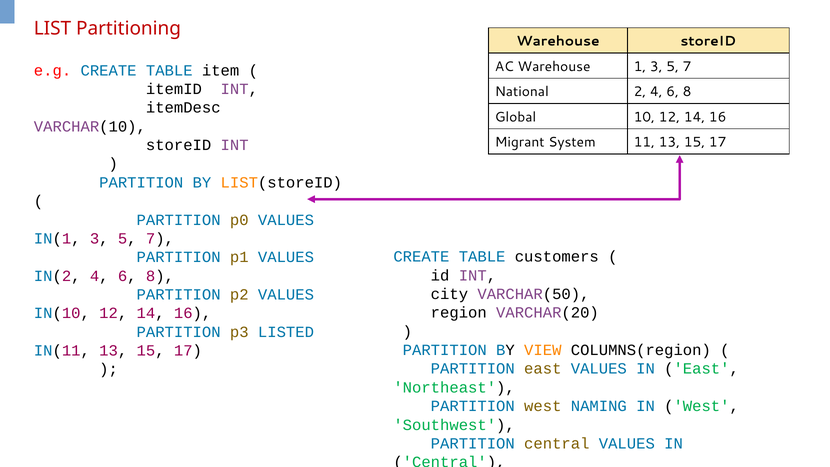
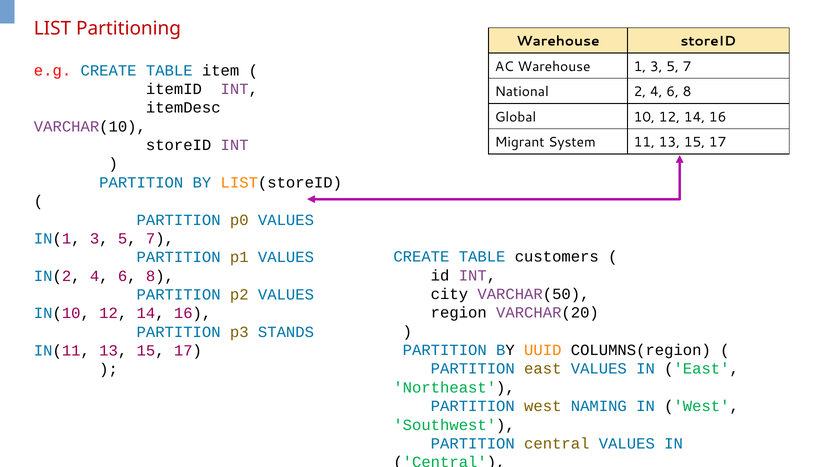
LISTED: LISTED -> STANDS
VIEW: VIEW -> UUID
